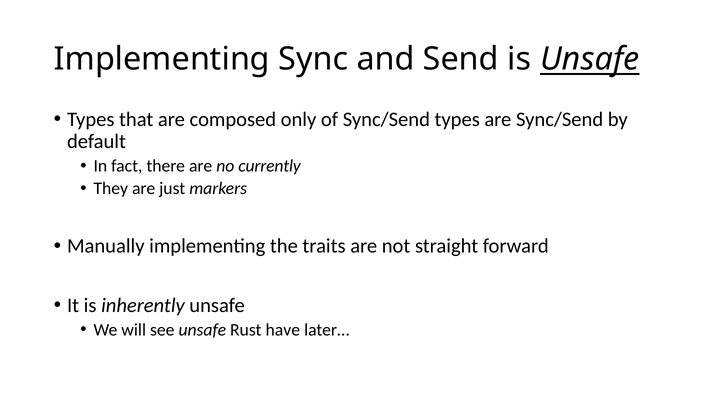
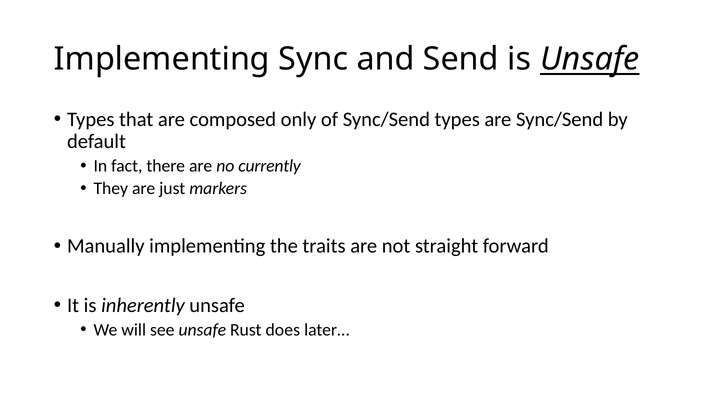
have: have -> does
